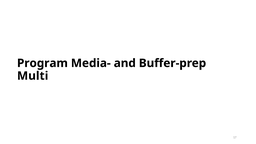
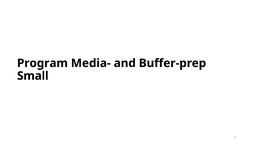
Multi: Multi -> Small
